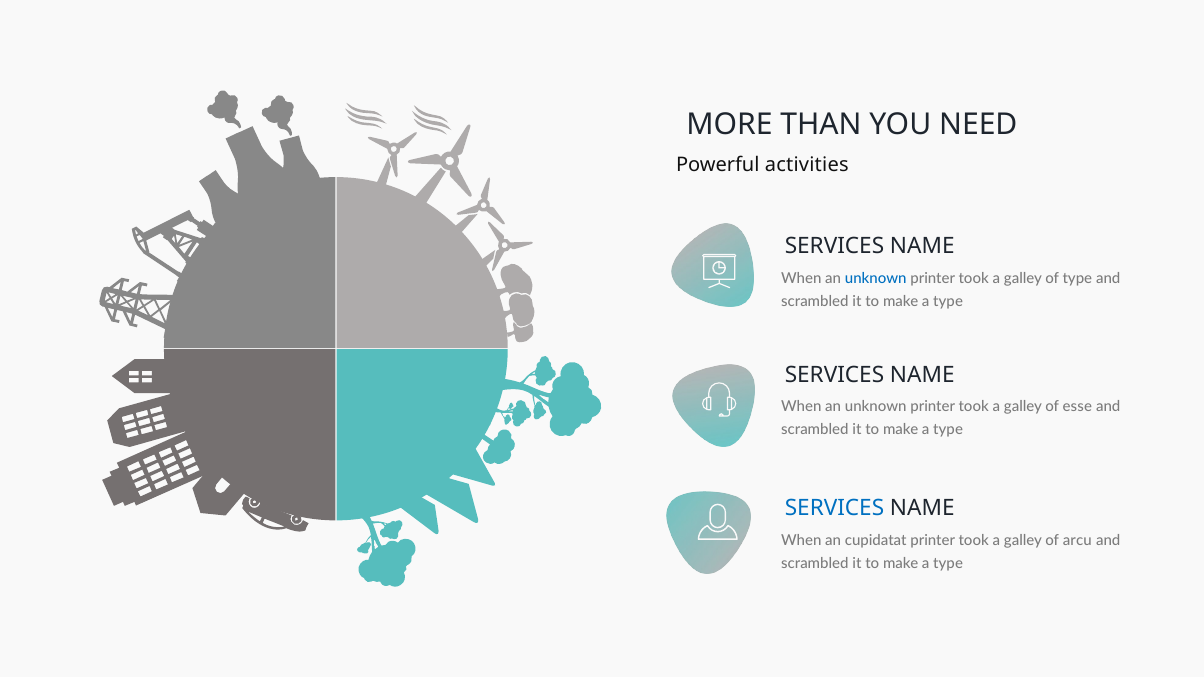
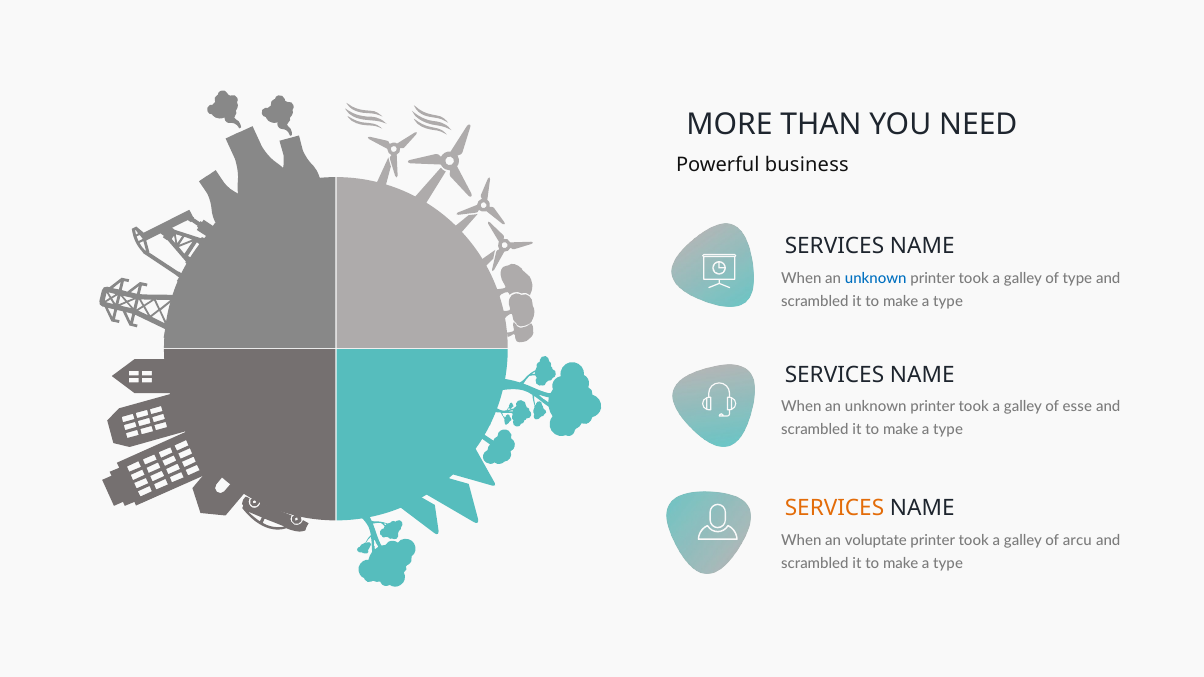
activities: activities -> business
SERVICES at (835, 509) colour: blue -> orange
cupidatat: cupidatat -> voluptate
